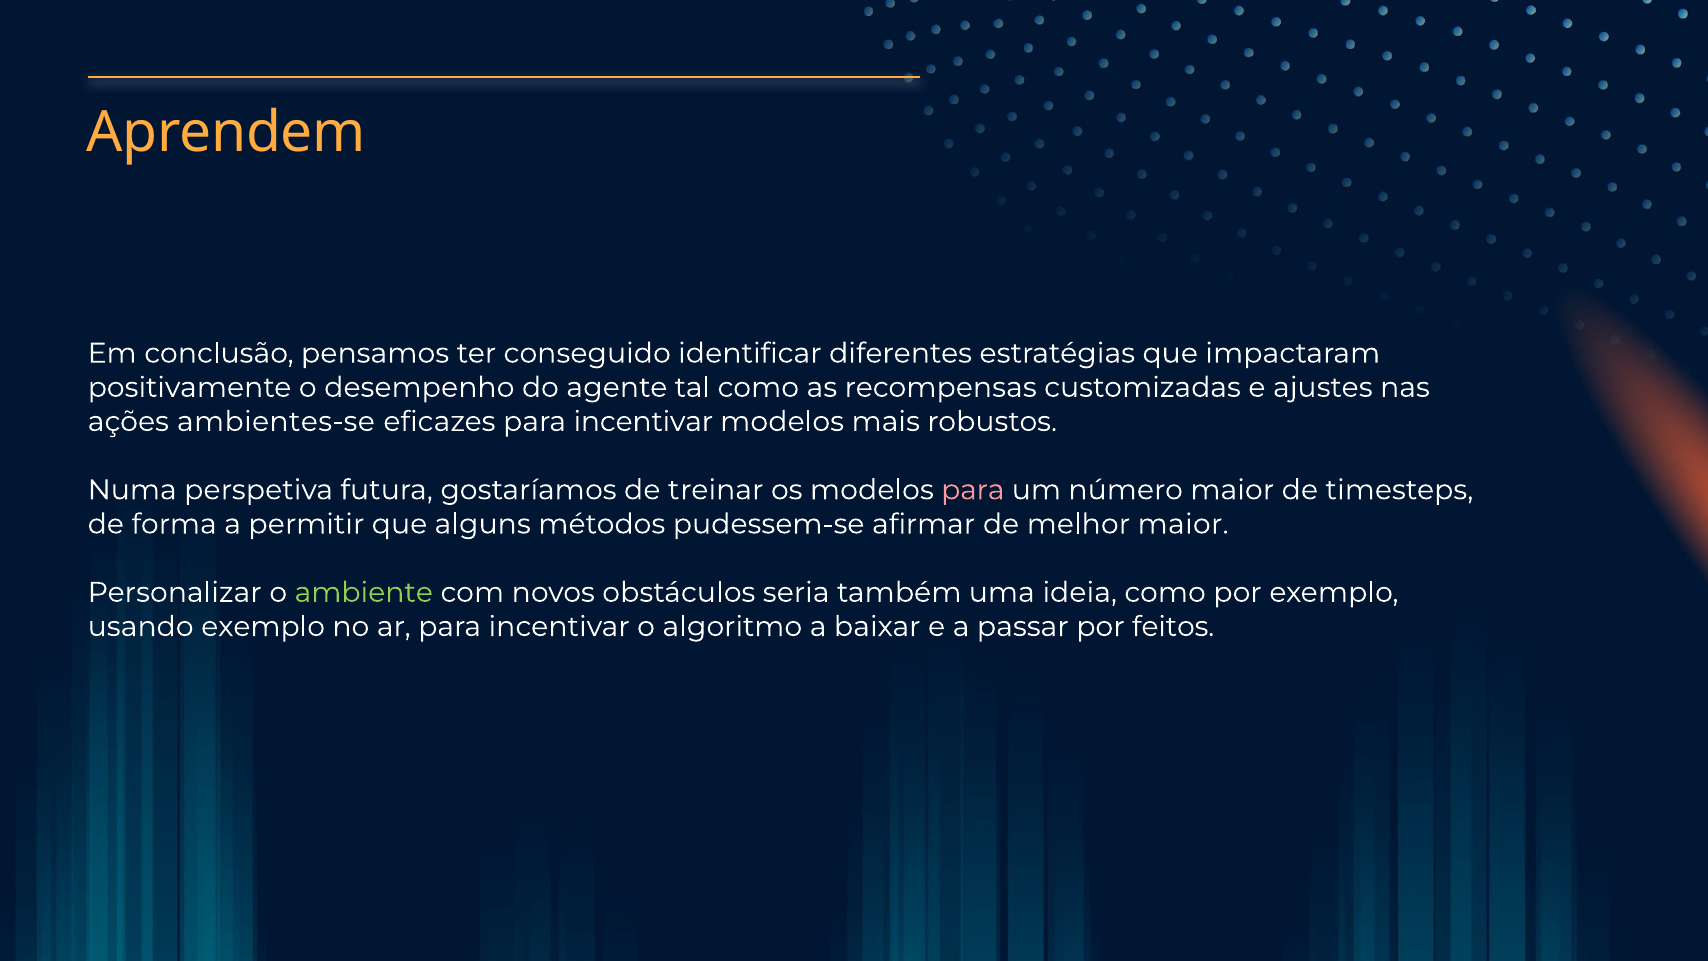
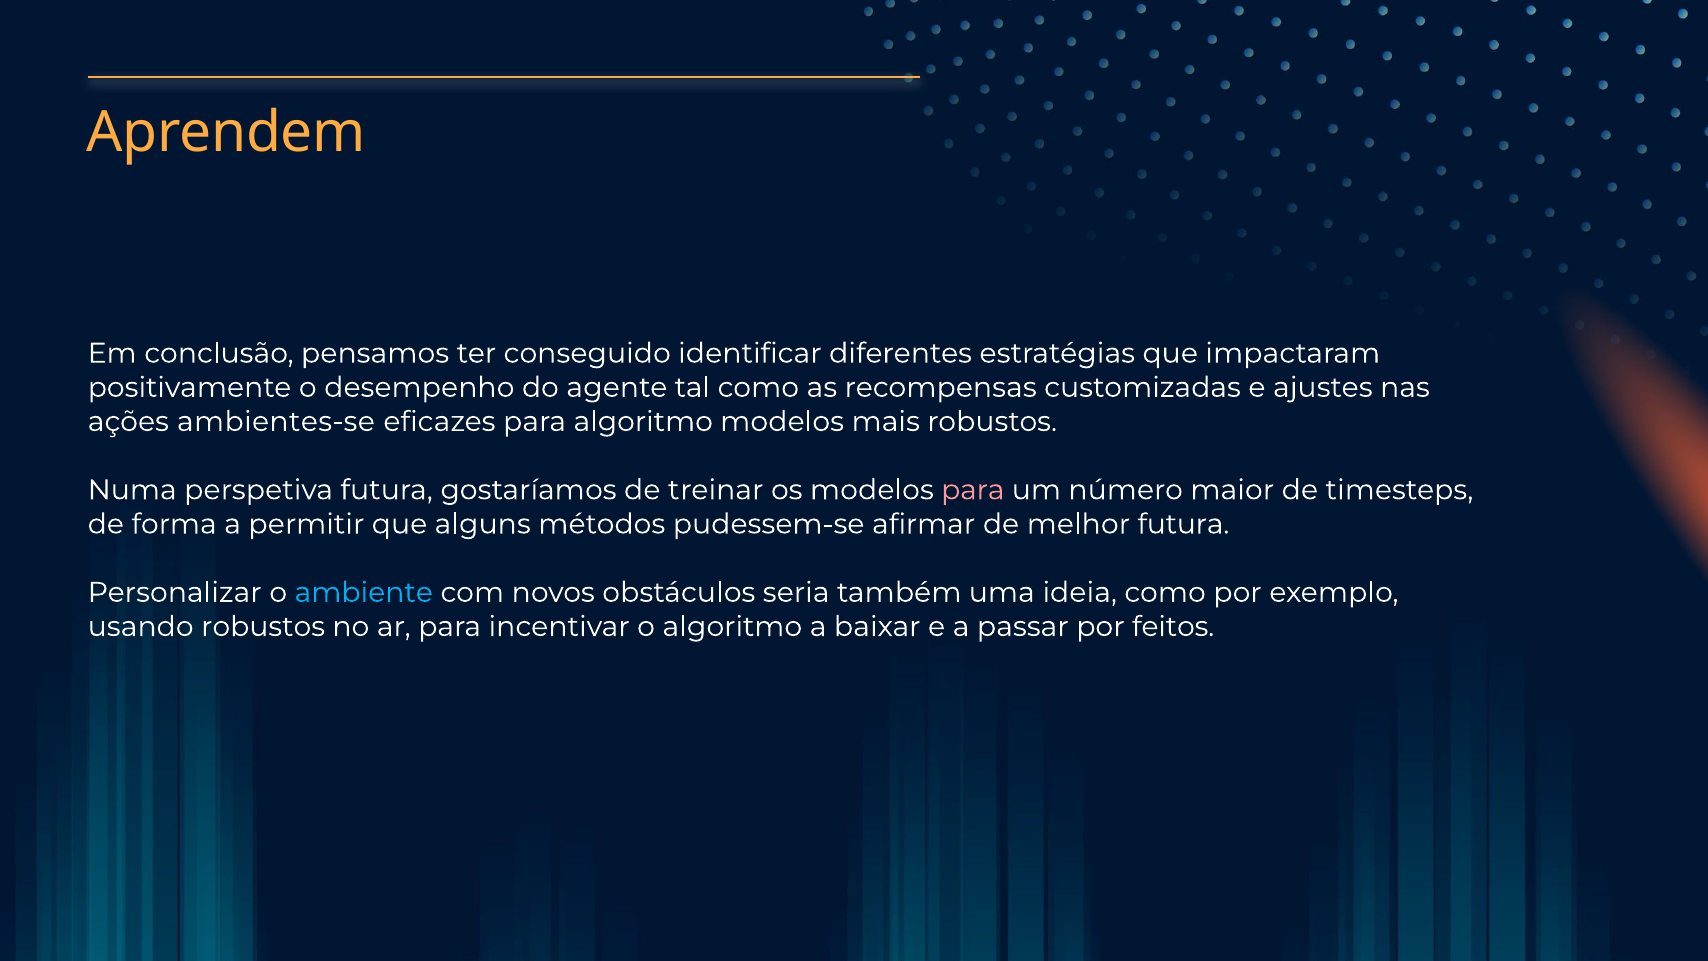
eficazes para incentivar: incentivar -> algoritmo
melhor maior: maior -> futura
ambiente colour: light green -> light blue
usando exemplo: exemplo -> robustos
